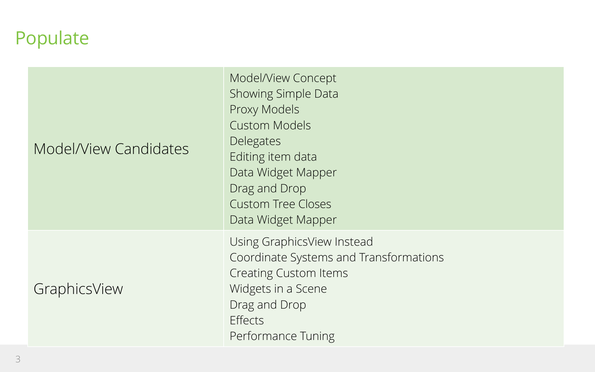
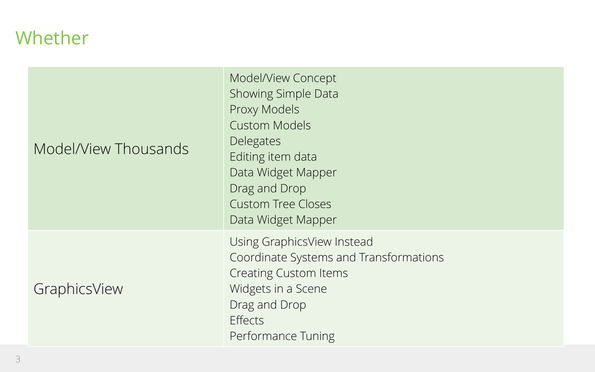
Populate: Populate -> Whether
Candidates: Candidates -> Thousands
